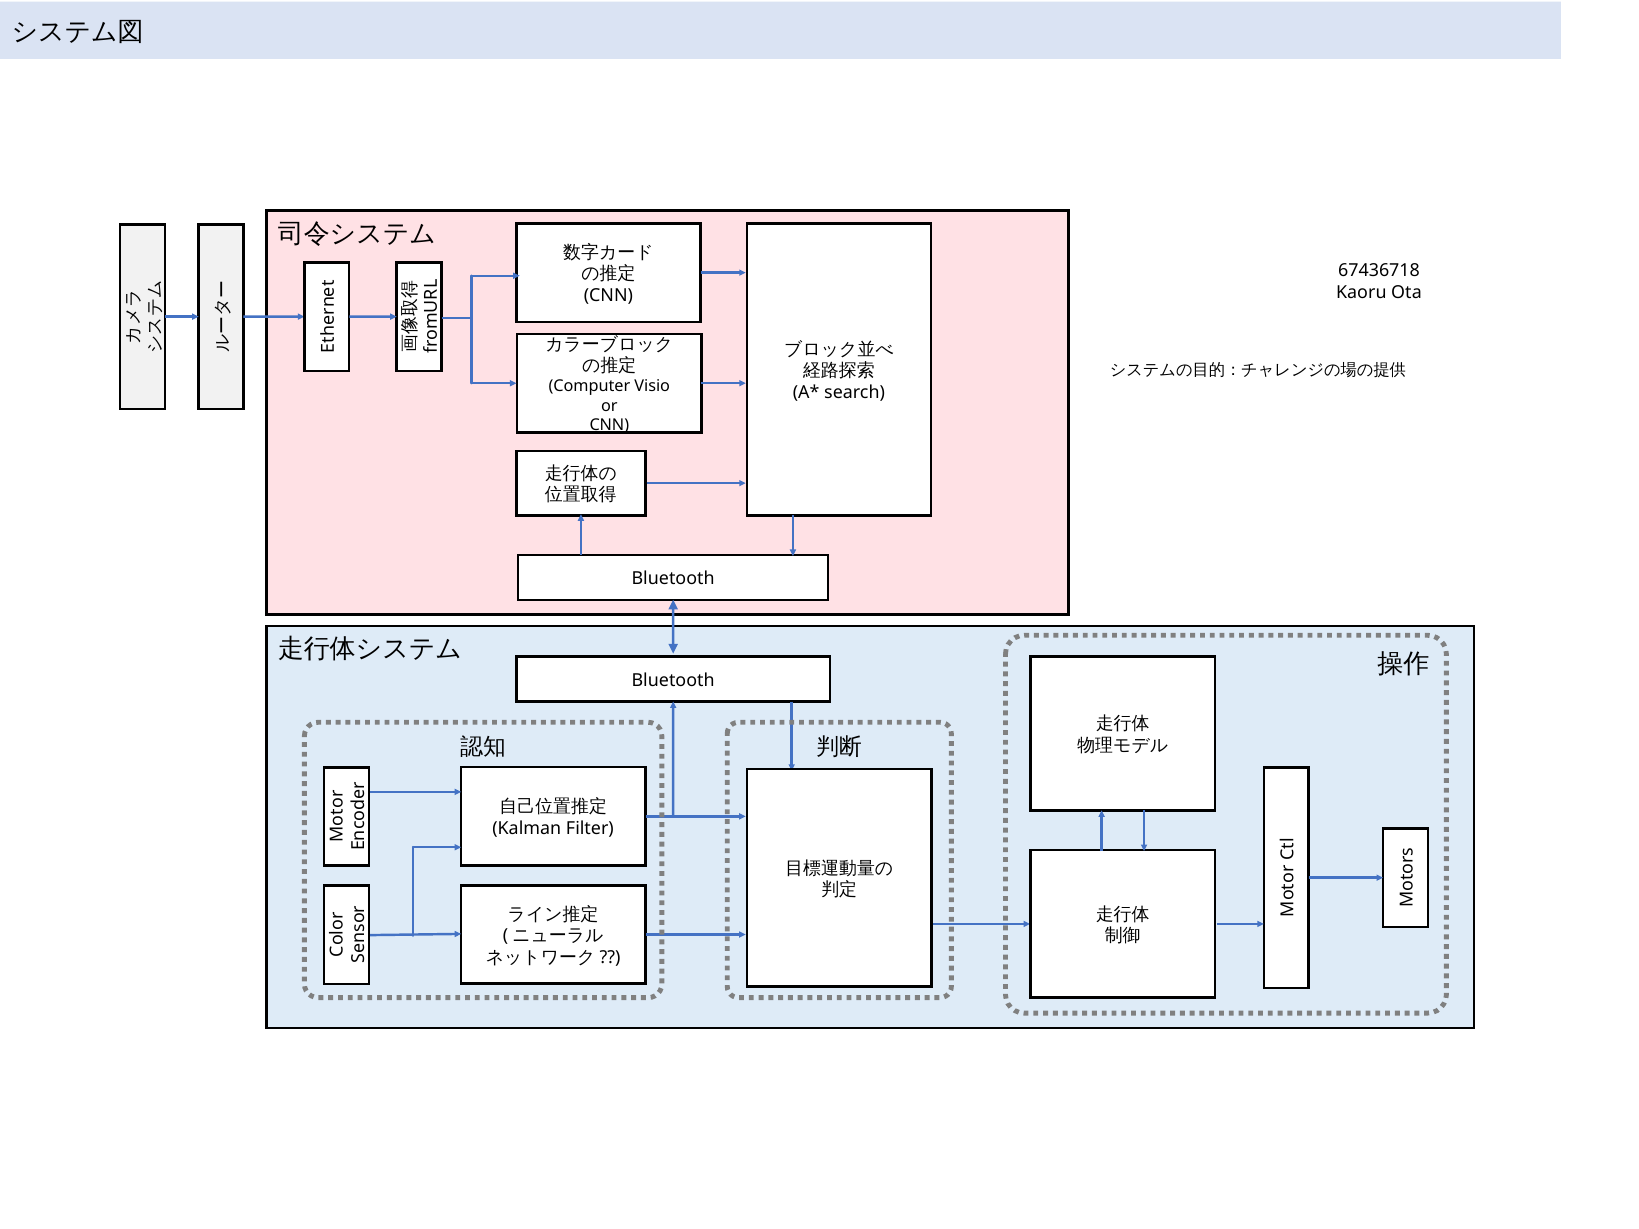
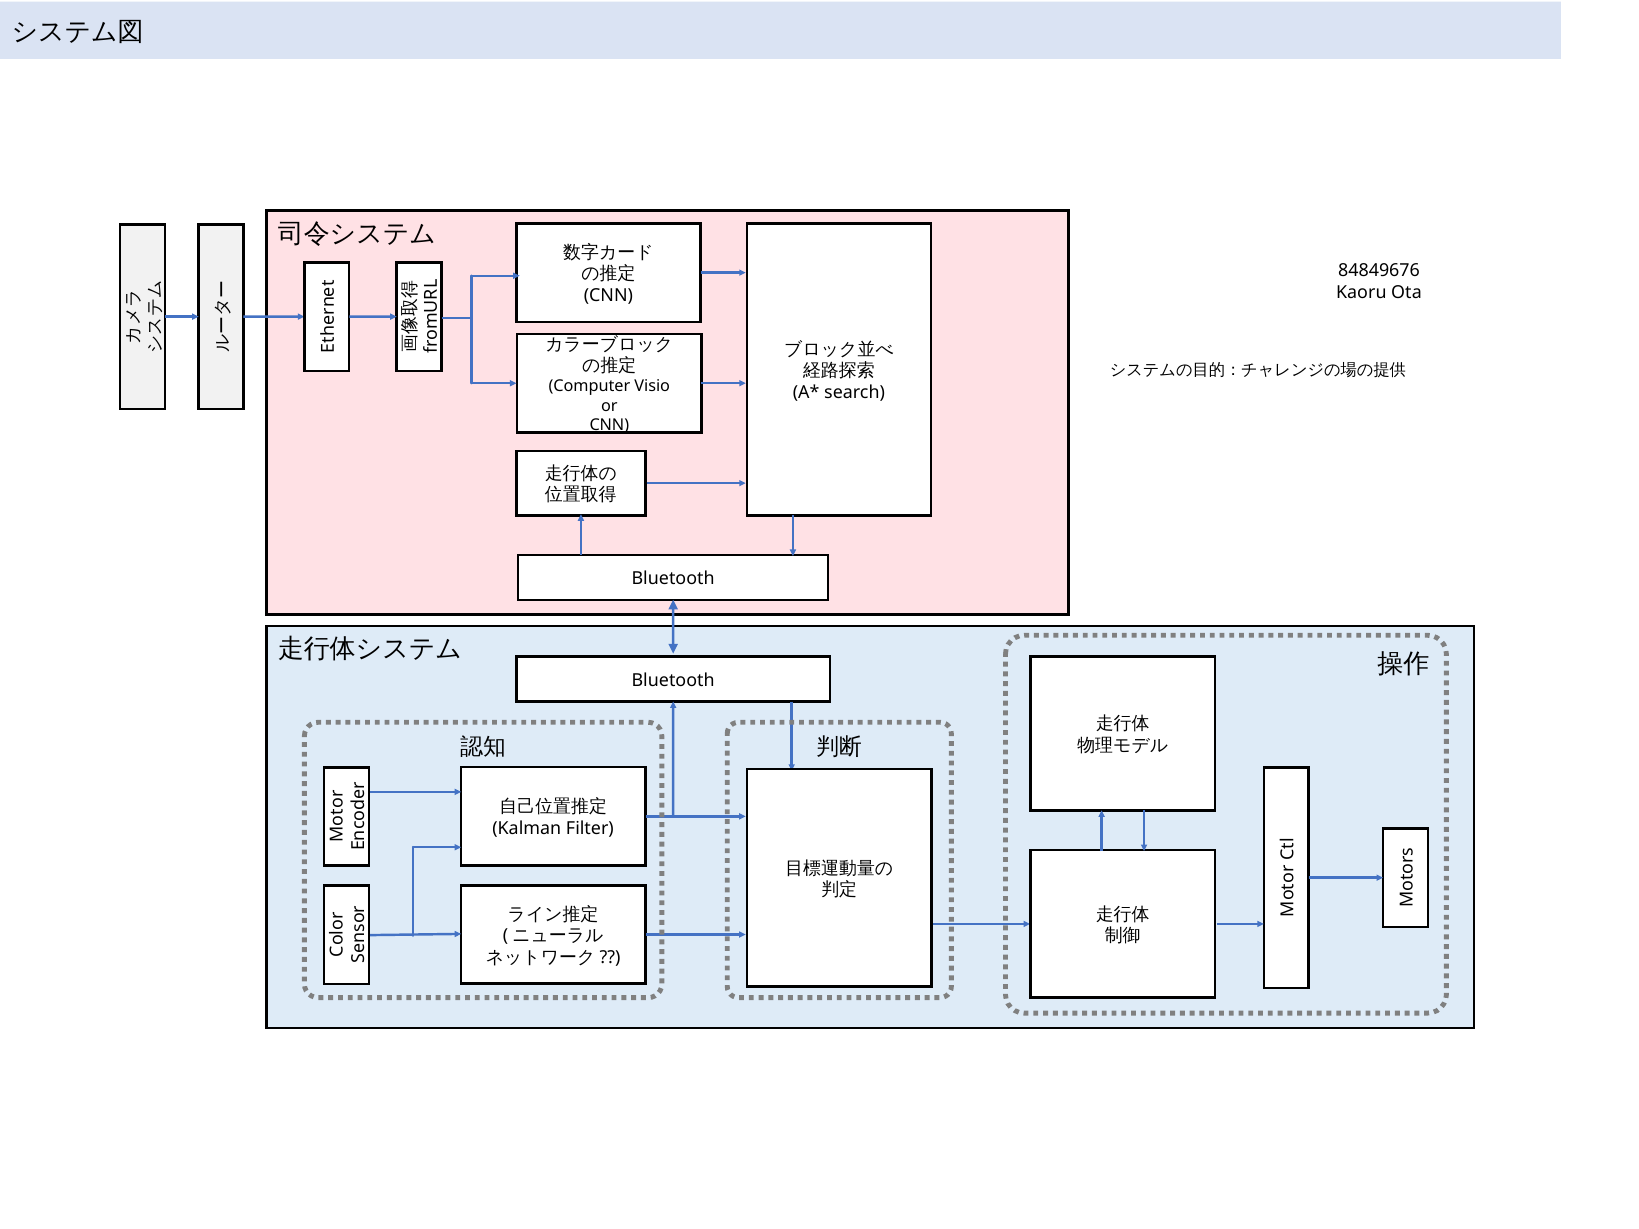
67436718: 67436718 -> 84849676
